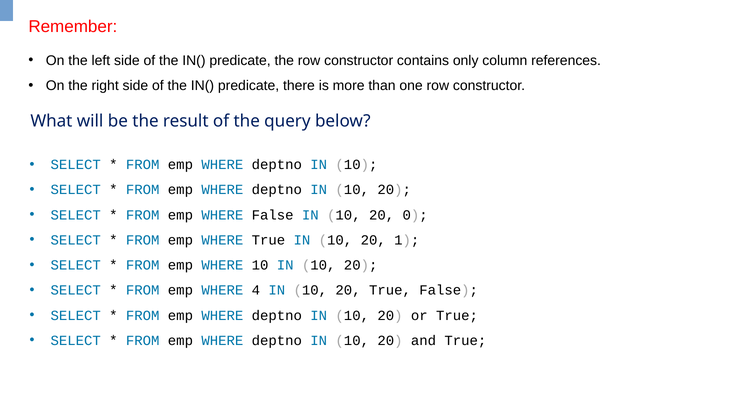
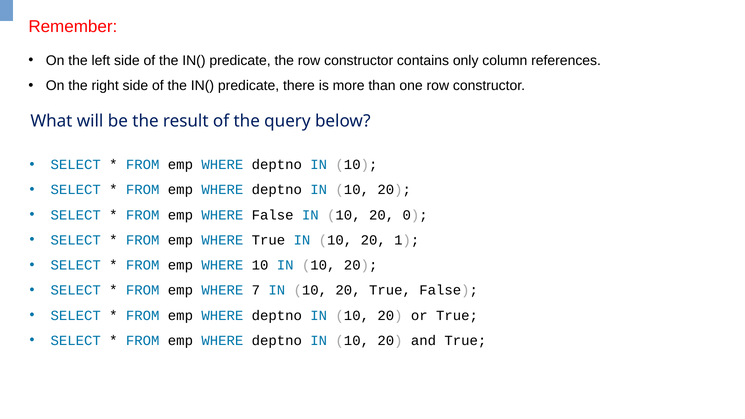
4: 4 -> 7
